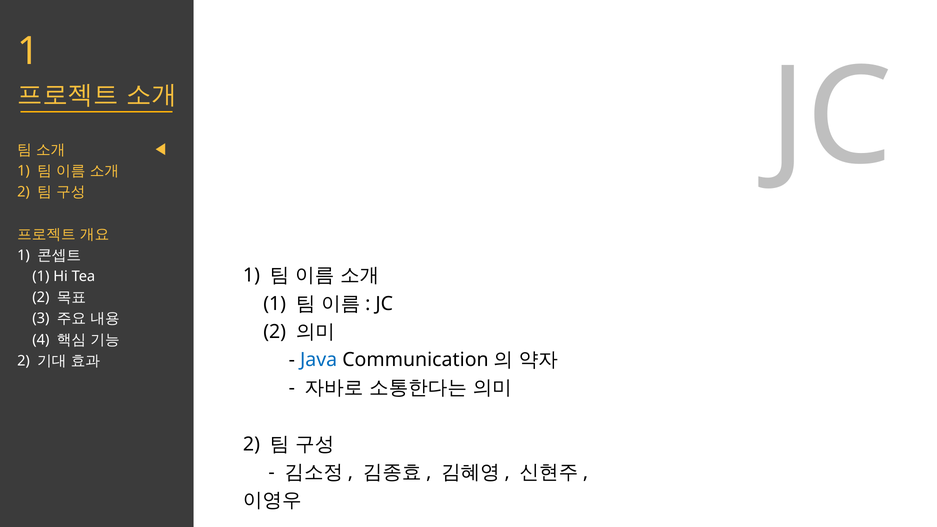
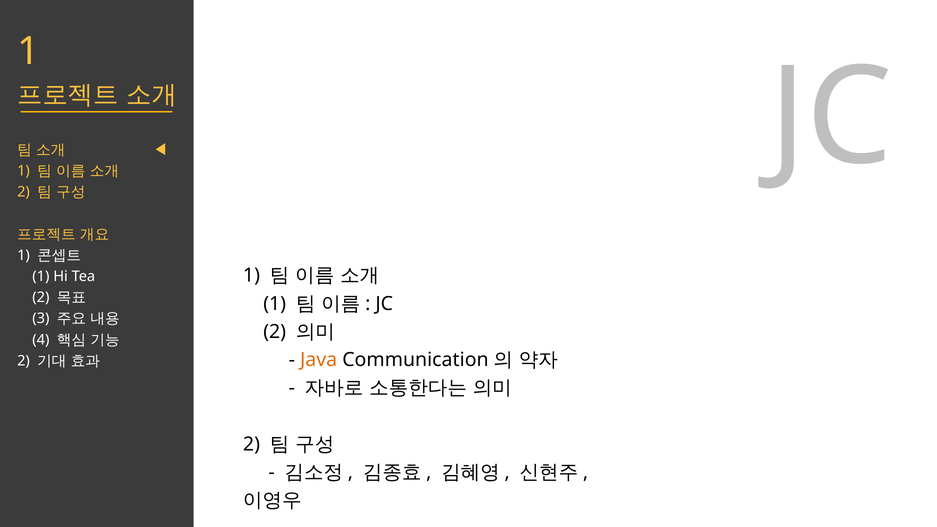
Java colour: blue -> orange
